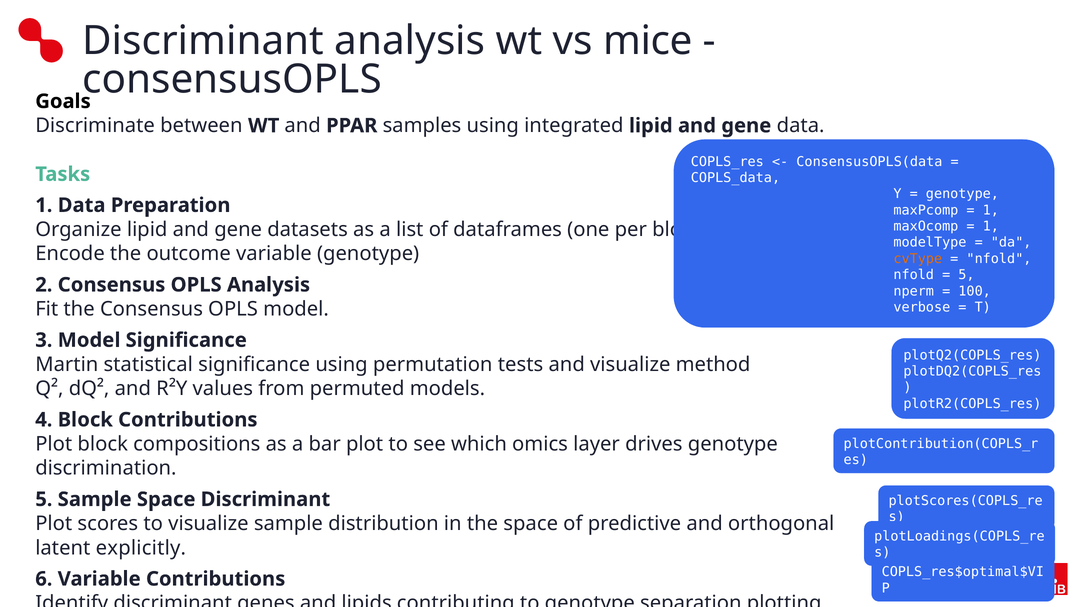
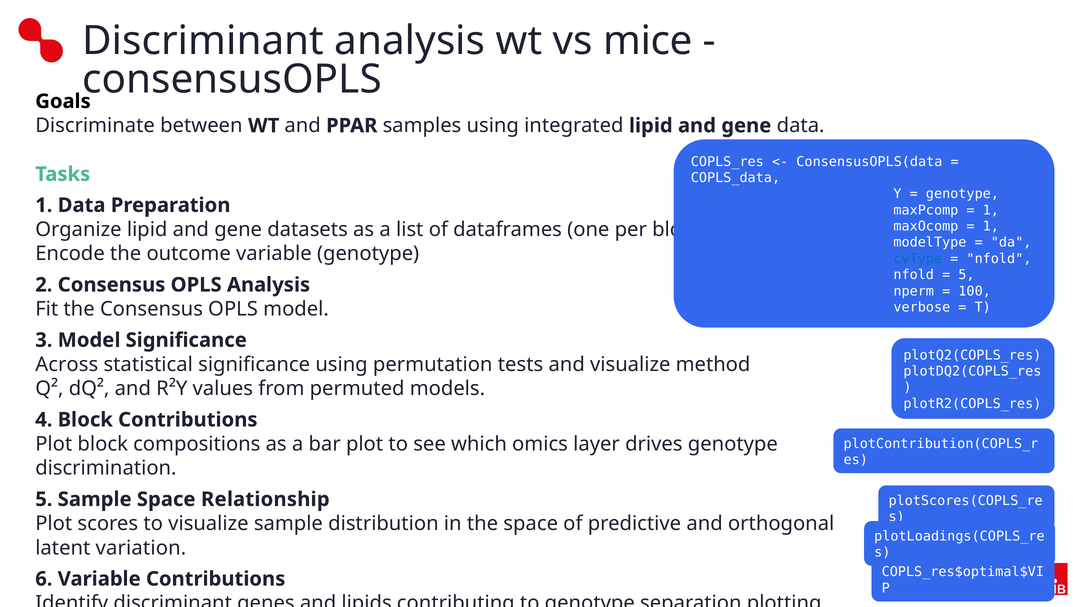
cvType colour: orange -> blue
Martin: Martin -> Across
Space Discriminant: Discriminant -> Relationship
explicitly: explicitly -> variation
